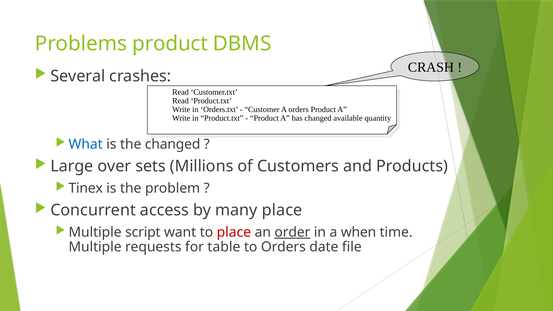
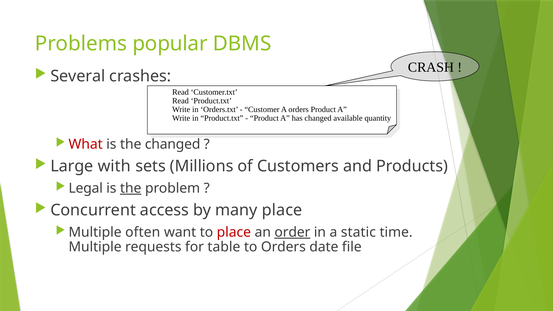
Problems product: product -> popular
What colour: blue -> red
over: over -> with
Tinex: Tinex -> Legal
the at (131, 188) underline: none -> present
script: script -> often
when: when -> static
